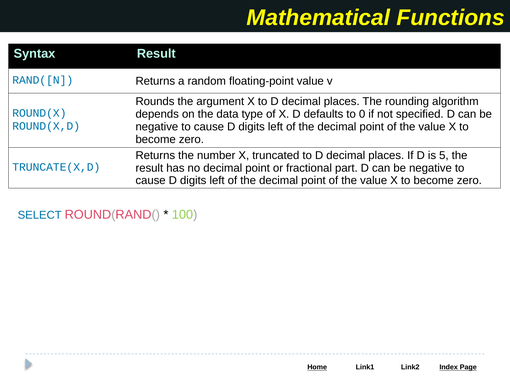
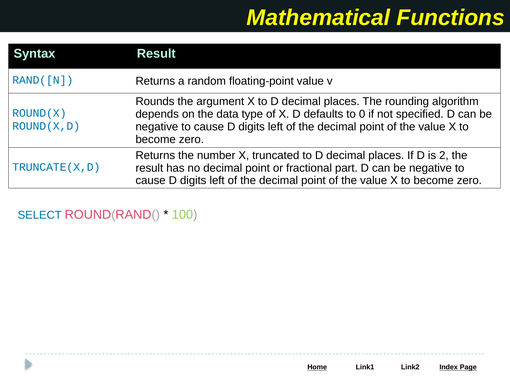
5: 5 -> 2
